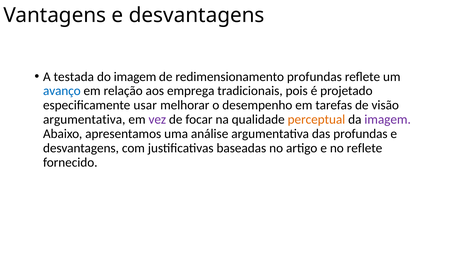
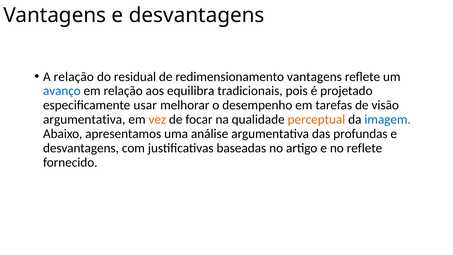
A testada: testada -> relação
do imagem: imagem -> residual
redimensionamento profundas: profundas -> vantagens
emprega: emprega -> equilibra
vez colour: purple -> orange
imagem at (388, 119) colour: purple -> blue
